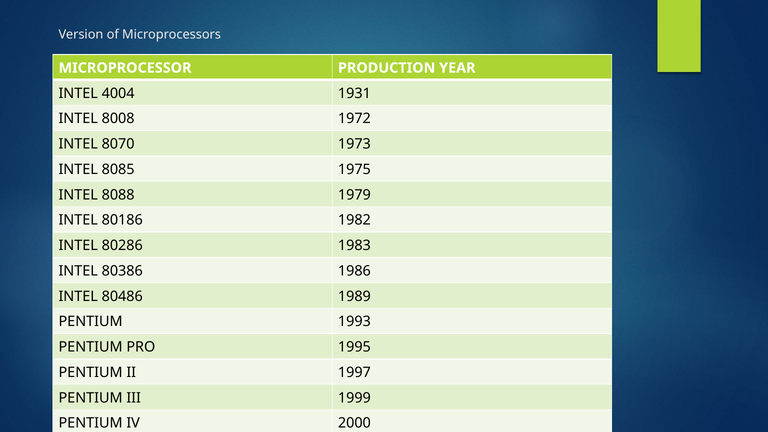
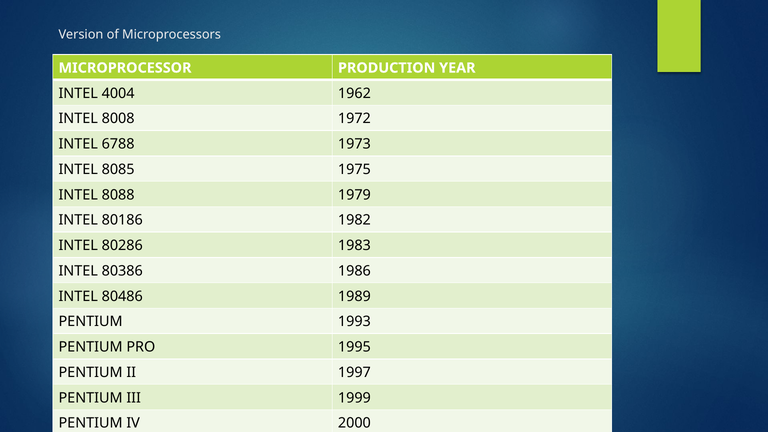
1931: 1931 -> 1962
8070: 8070 -> 6788
